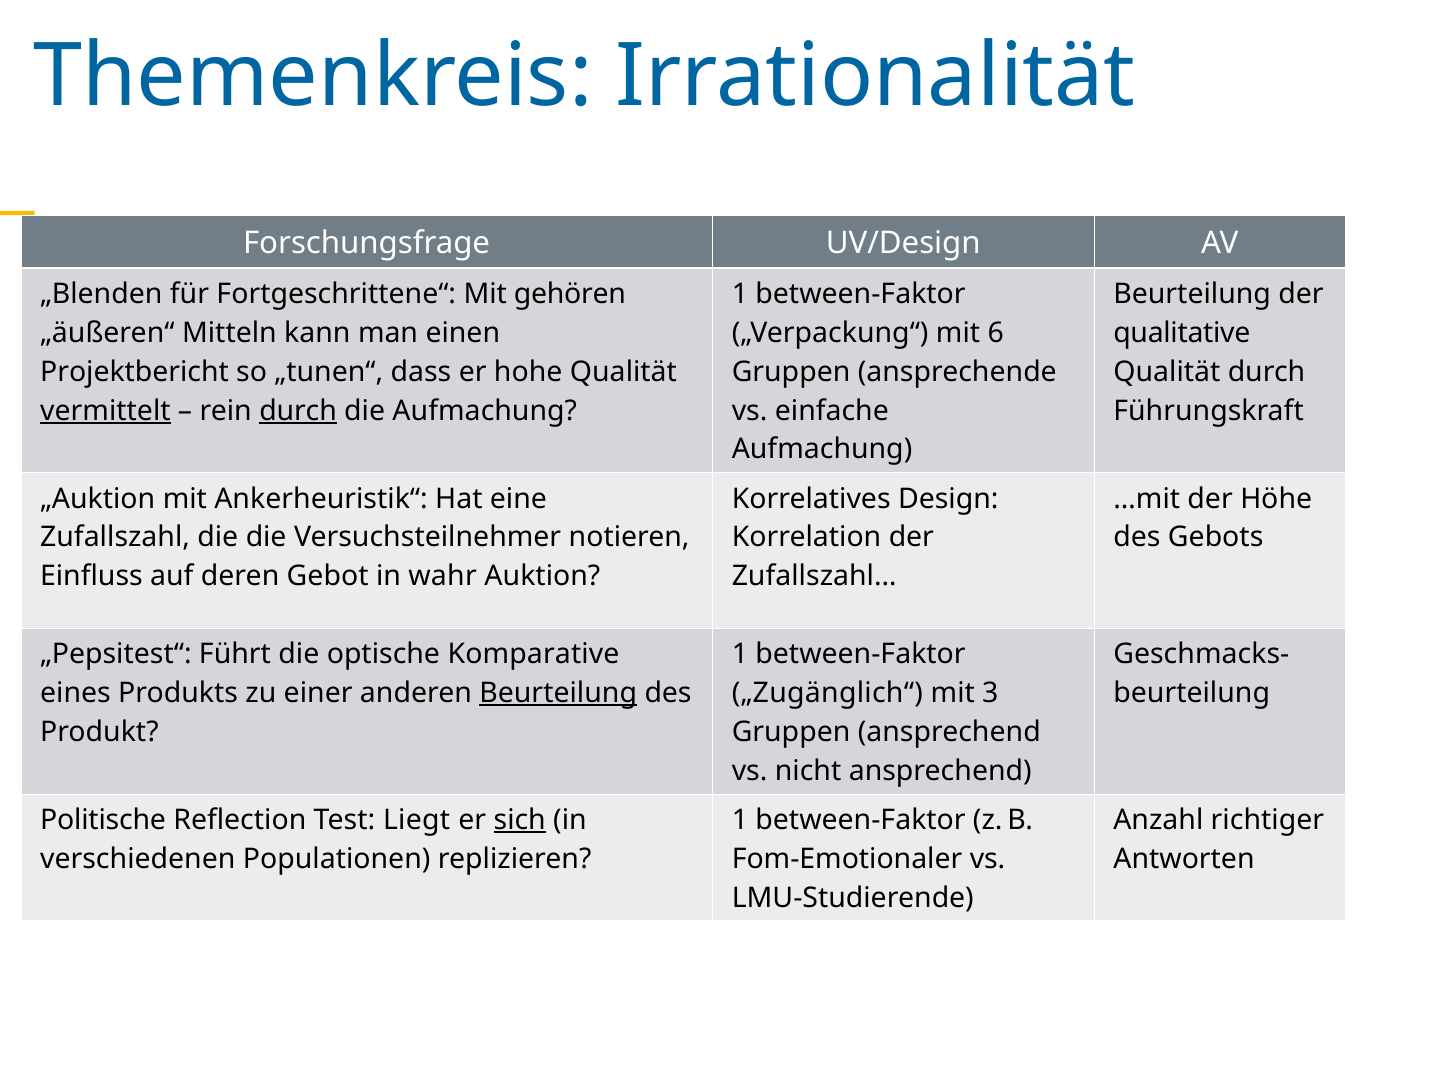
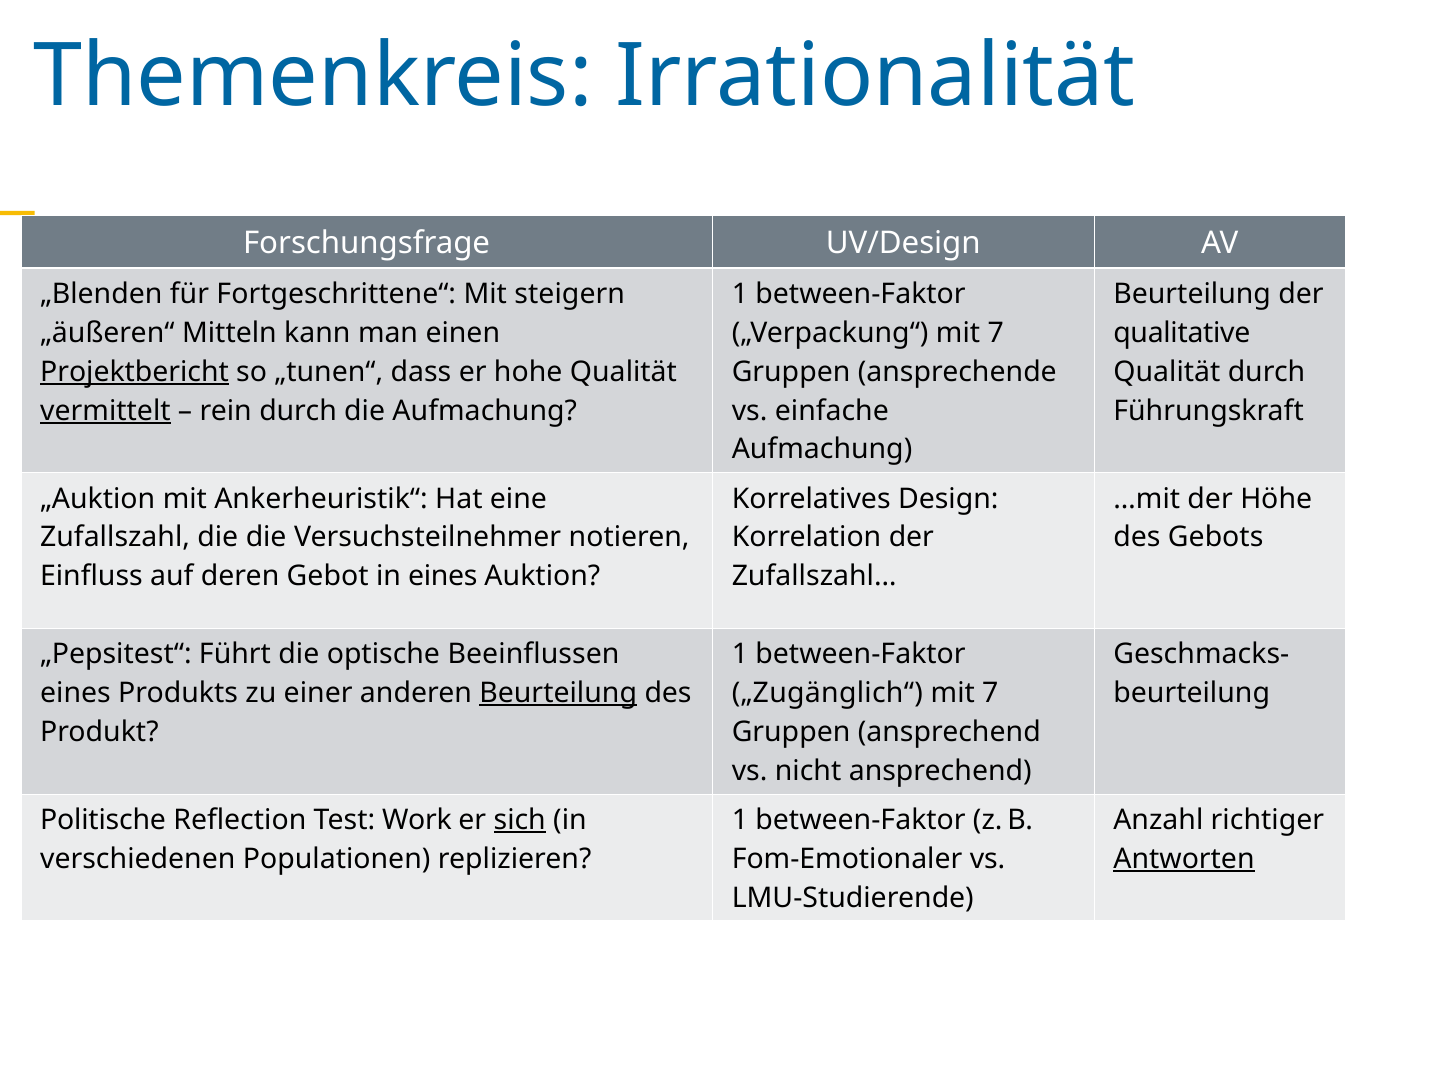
gehören: gehören -> steigern
„Verpackung“ mit 6: 6 -> 7
Projektbericht underline: none -> present
durch at (298, 411) underline: present -> none
in wahr: wahr -> eines
Komparative: Komparative -> Beeinflussen
3 at (990, 693): 3 -> 7
Liegt: Liegt -> Work
Antworten underline: none -> present
